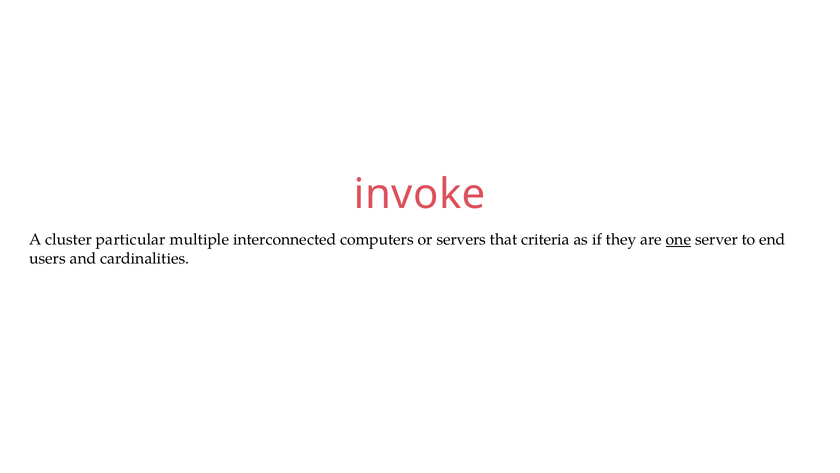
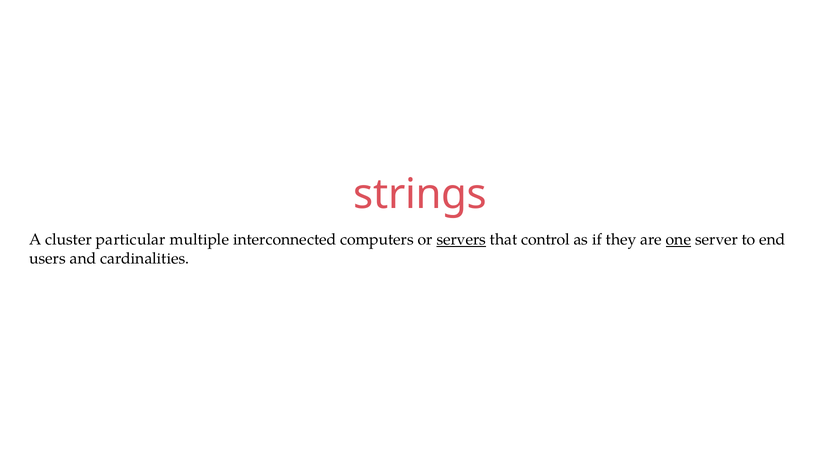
invoke: invoke -> strings
servers underline: none -> present
criteria: criteria -> control
